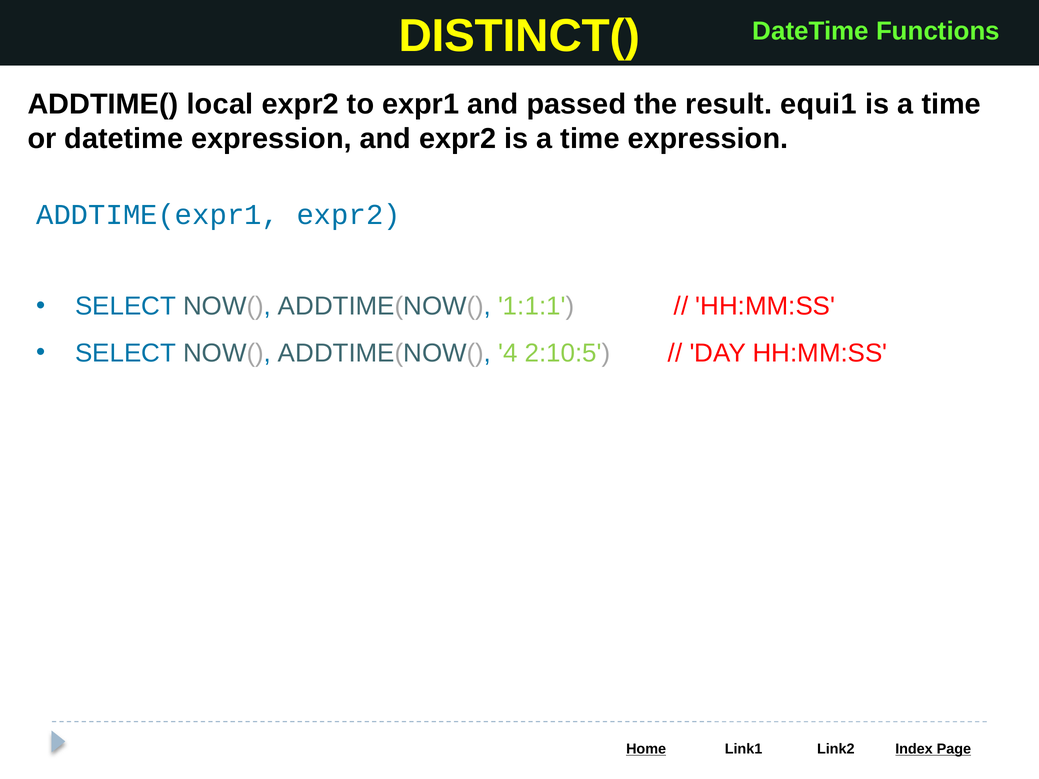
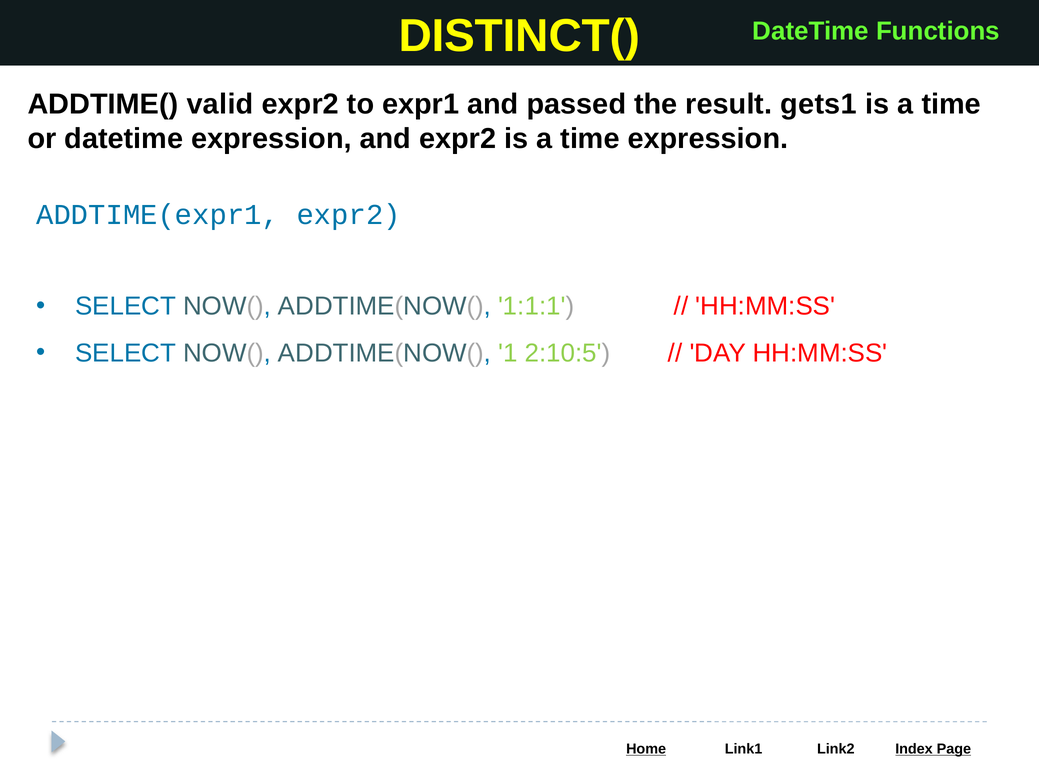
local: local -> valid
equi1: equi1 -> gets1
4: 4 -> 1
